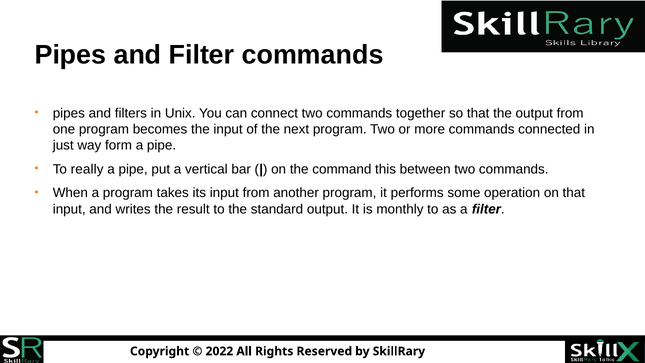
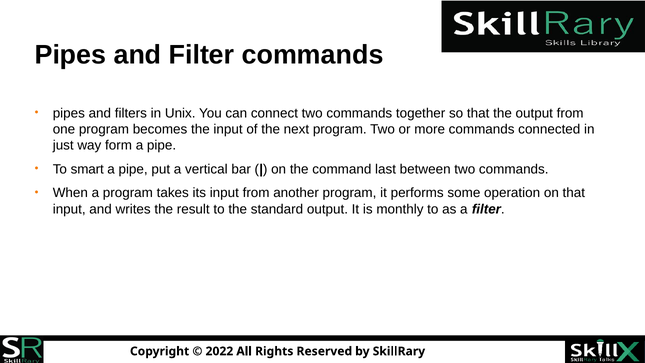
really: really -> smart
this: this -> last
